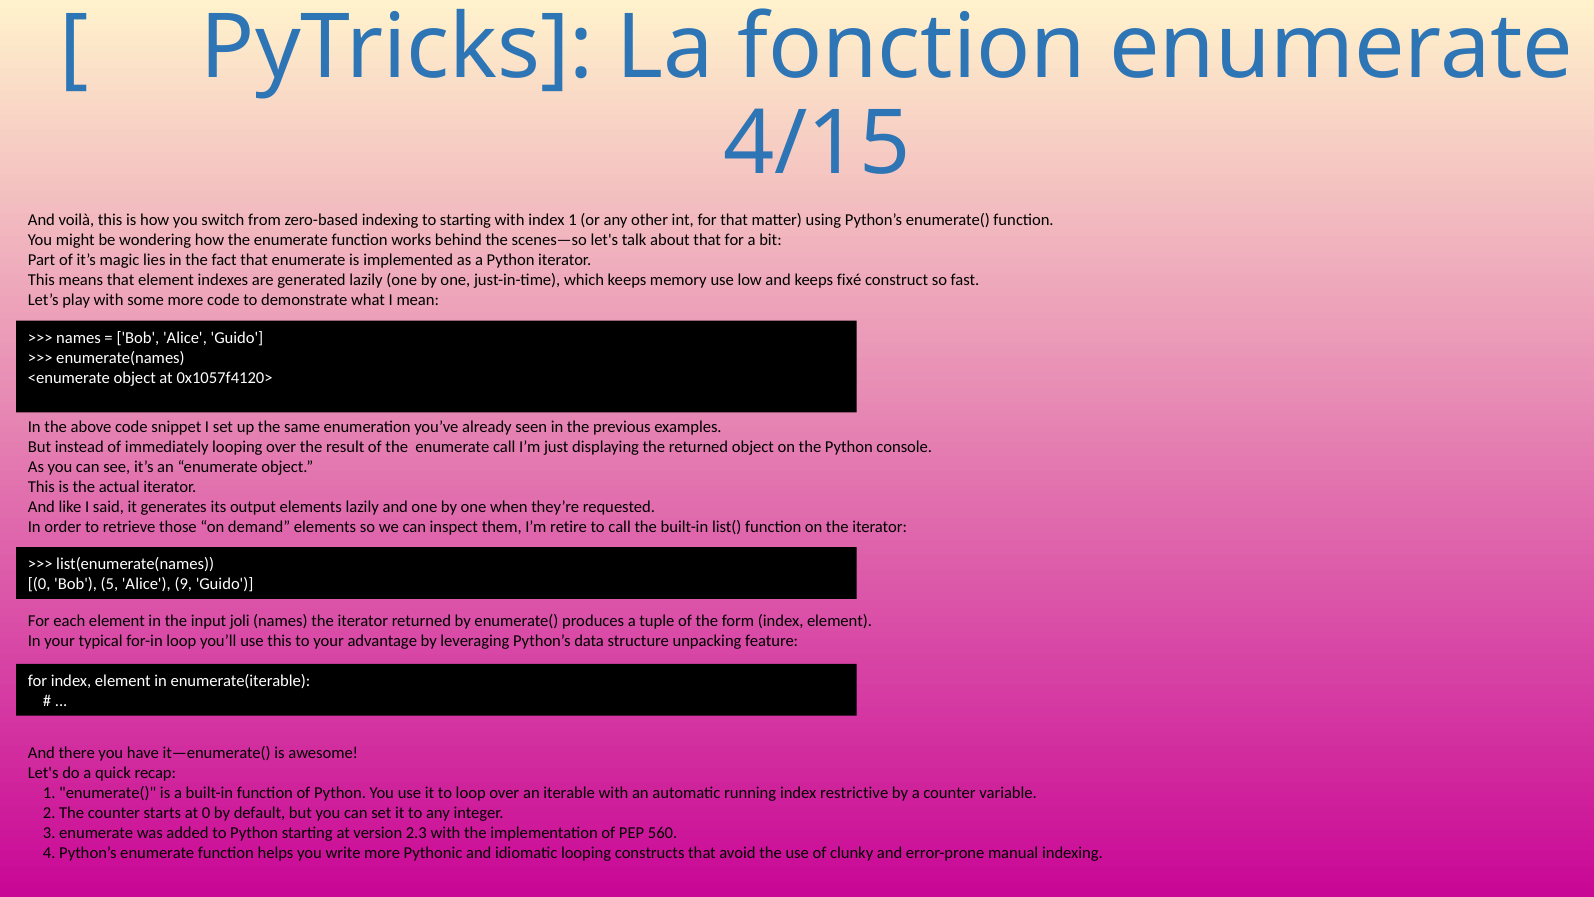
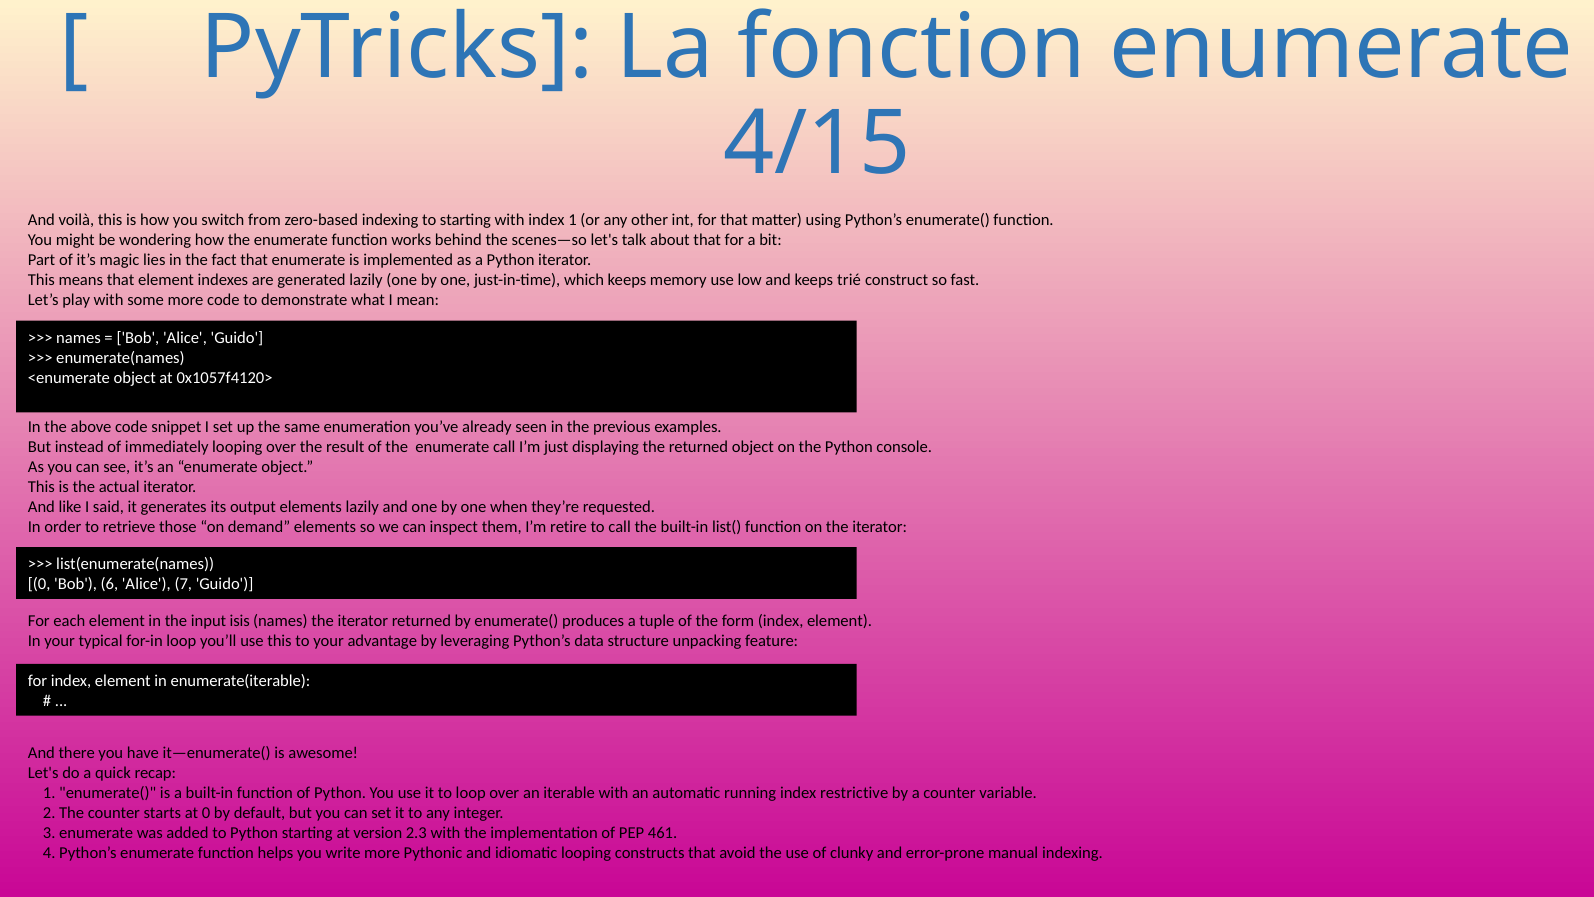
fixé: fixé -> trié
5: 5 -> 6
9: 9 -> 7
joli: joli -> isis
560: 560 -> 461
